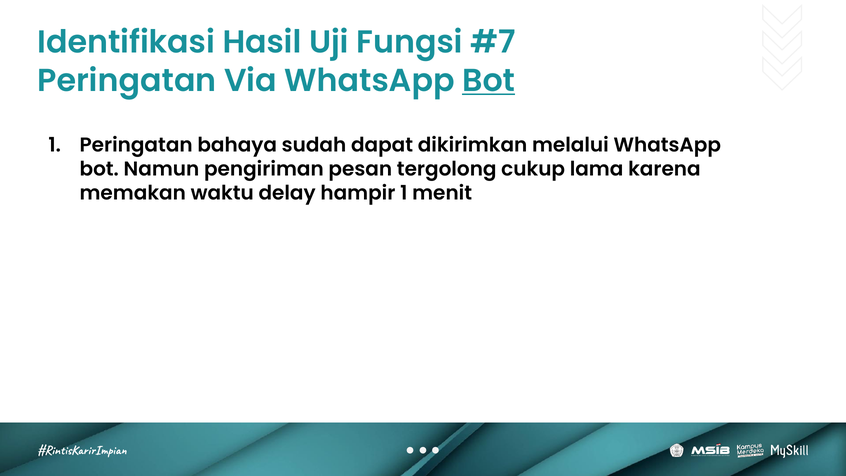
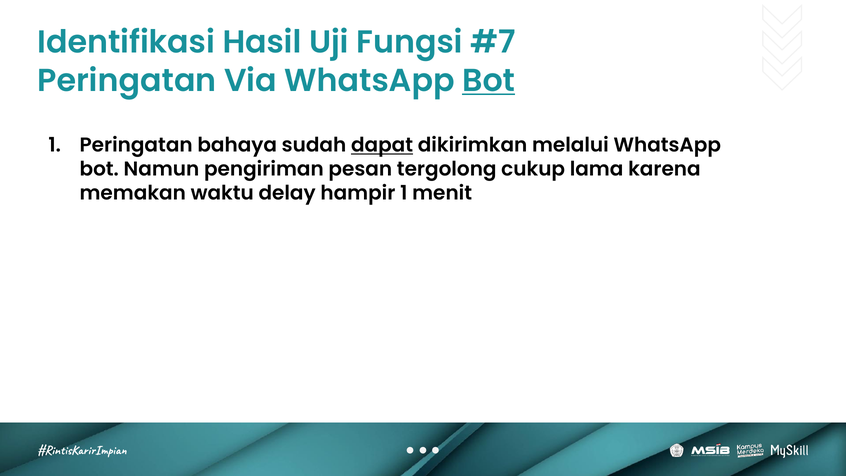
dapat underline: none -> present
